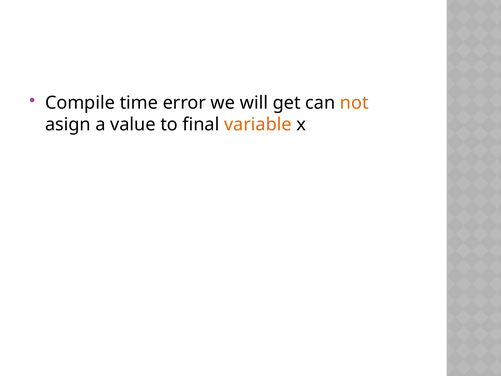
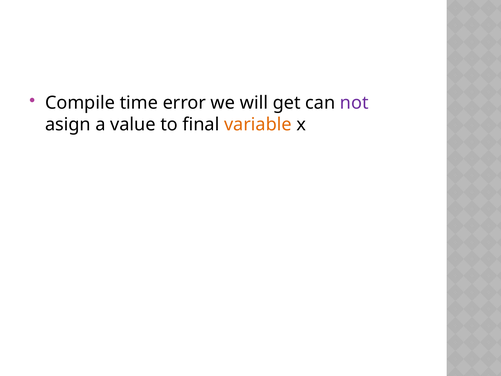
not colour: orange -> purple
